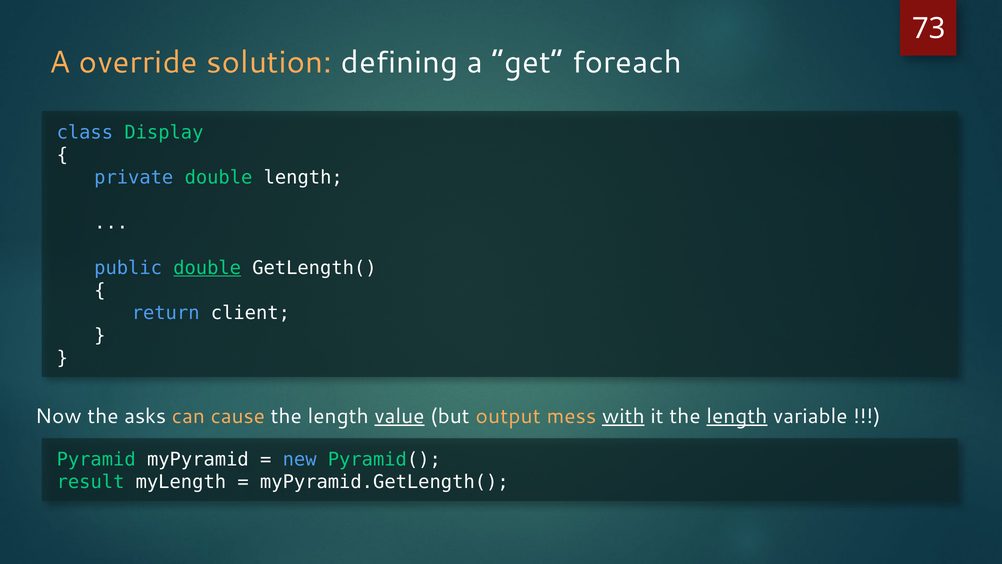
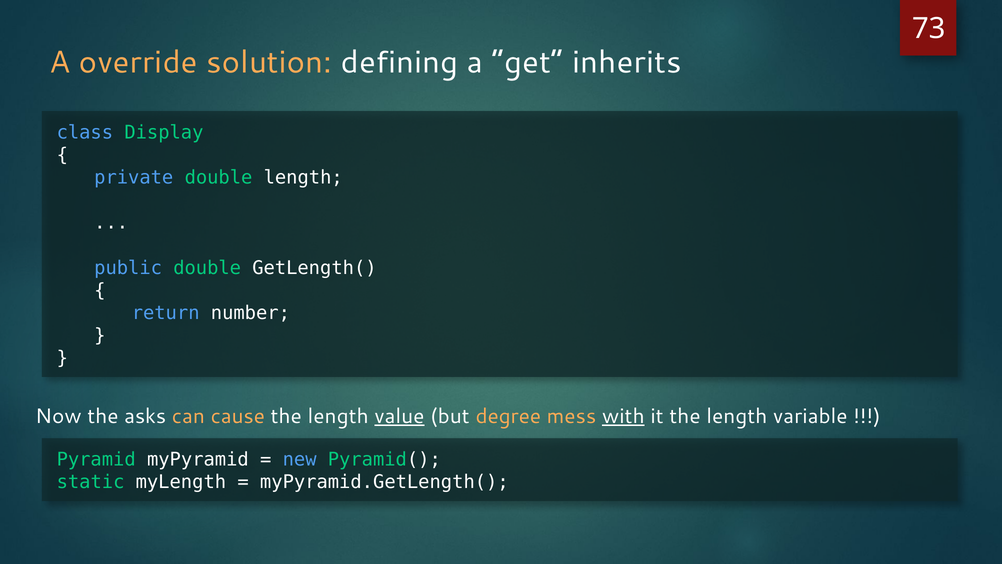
foreach: foreach -> inherits
double at (207, 268) underline: present -> none
client: client -> number
output: output -> degree
length at (737, 416) underline: present -> none
result: result -> static
